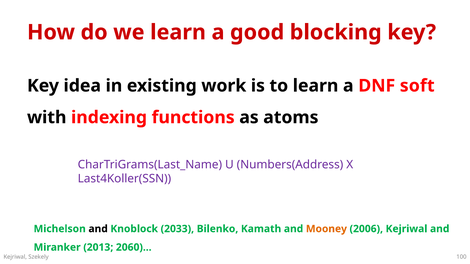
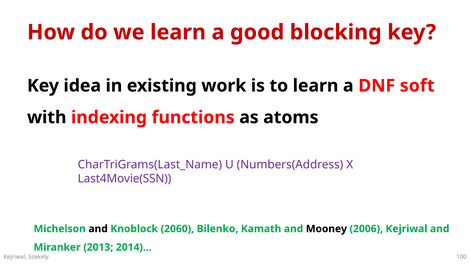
Last4Koller(SSN: Last4Koller(SSN -> Last4Movie(SSN
2033: 2033 -> 2060
Mooney colour: orange -> black
2060: 2060 -> 2014
